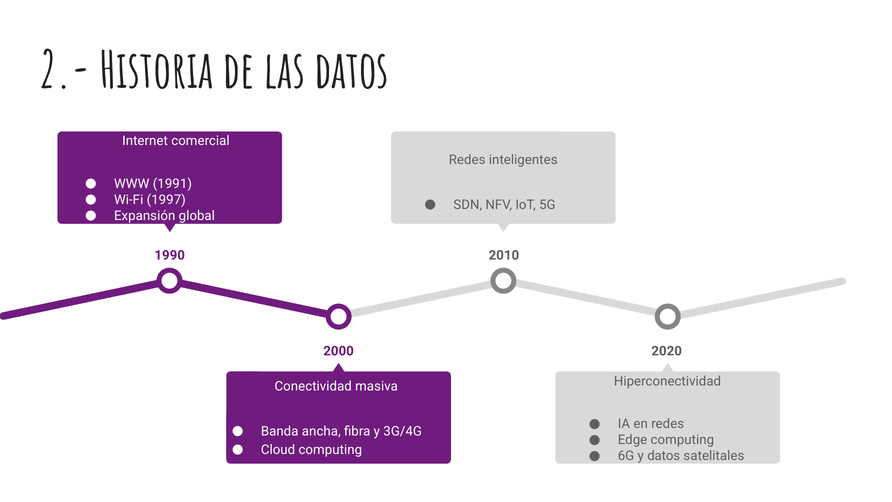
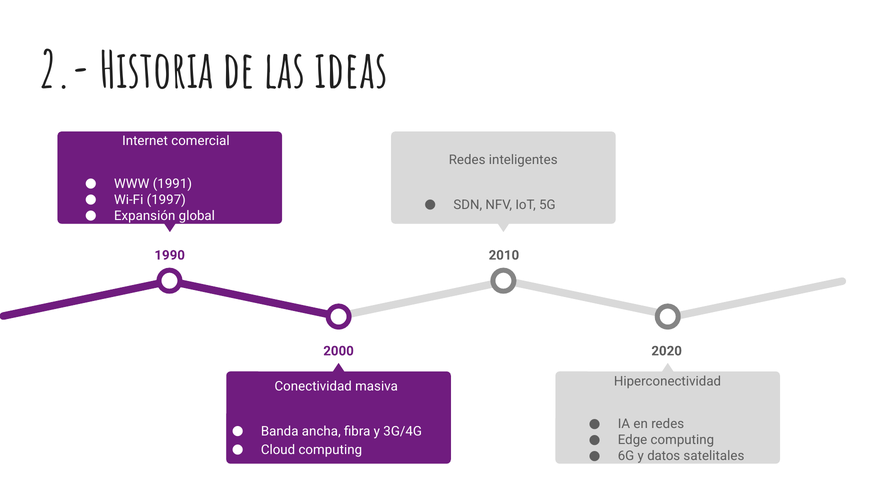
las datos: datos -> ideas
